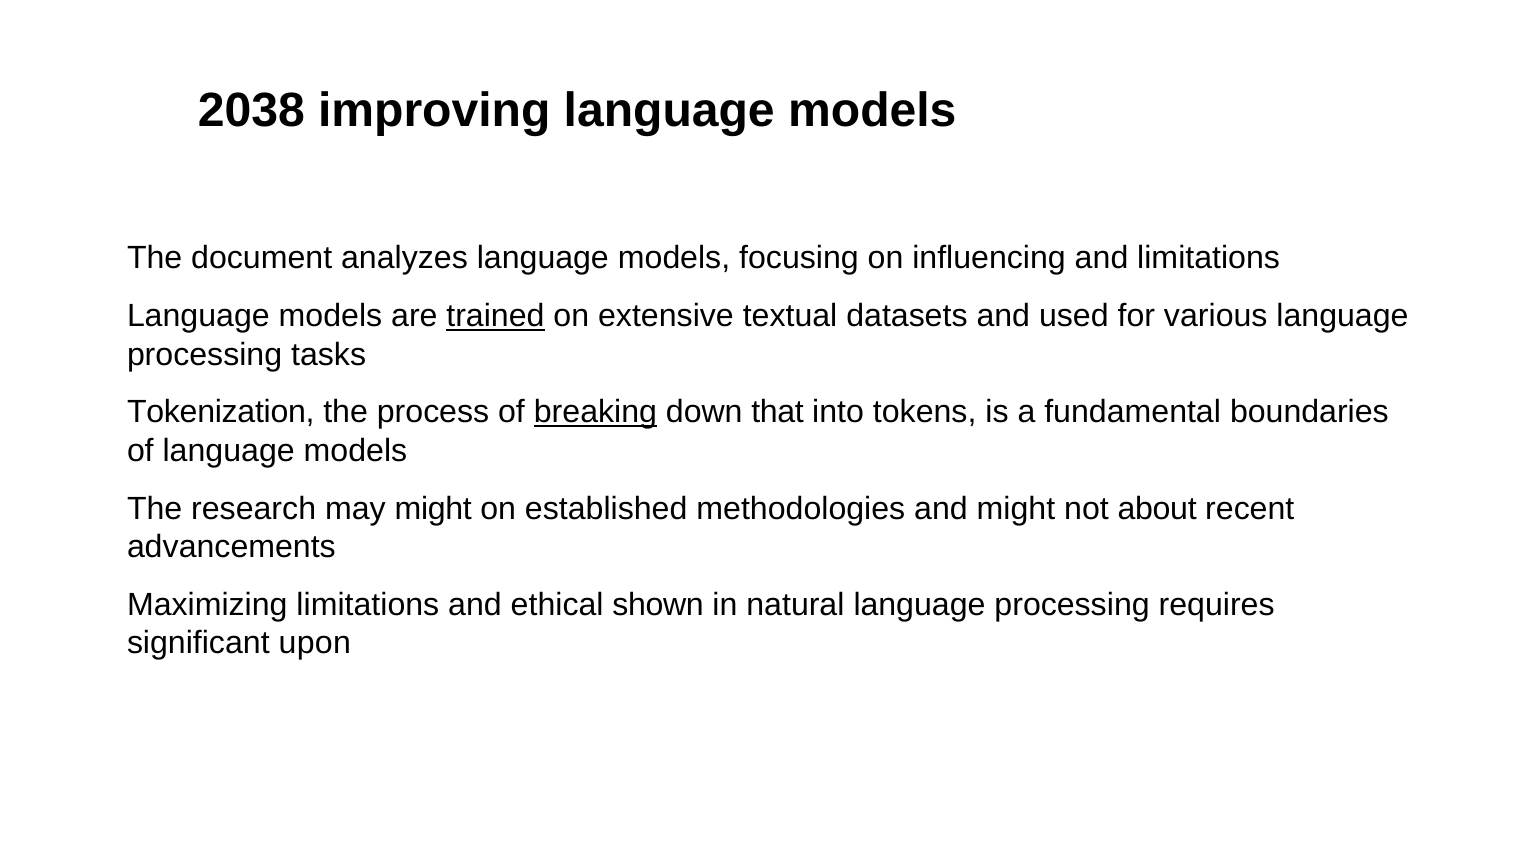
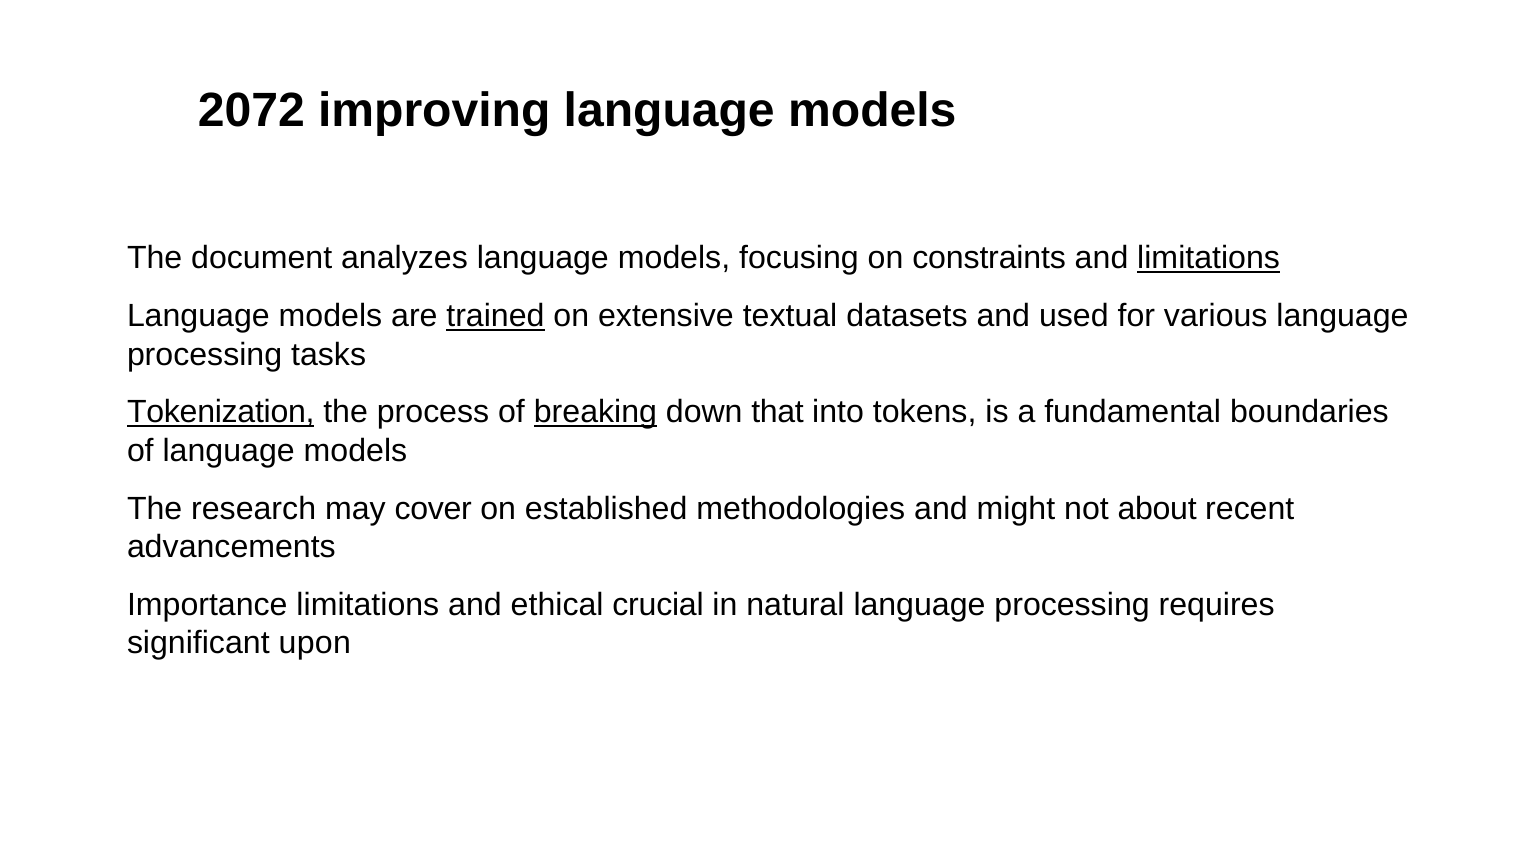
2038: 2038 -> 2072
influencing: influencing -> constraints
limitations at (1209, 258) underline: none -> present
Tokenization underline: none -> present
may might: might -> cover
Maximizing: Maximizing -> Importance
shown: shown -> crucial
